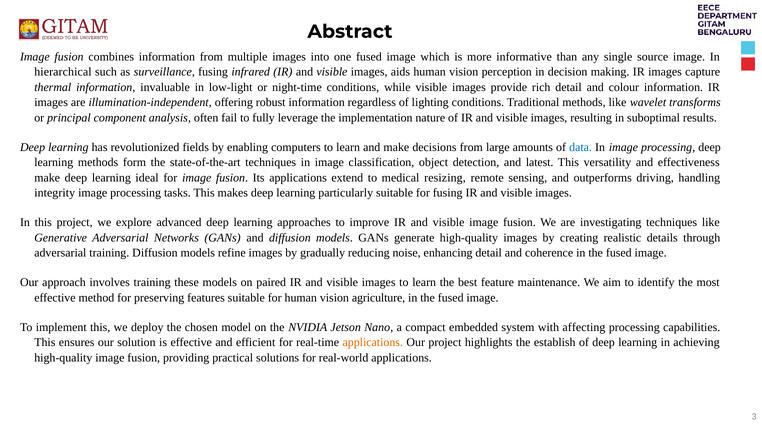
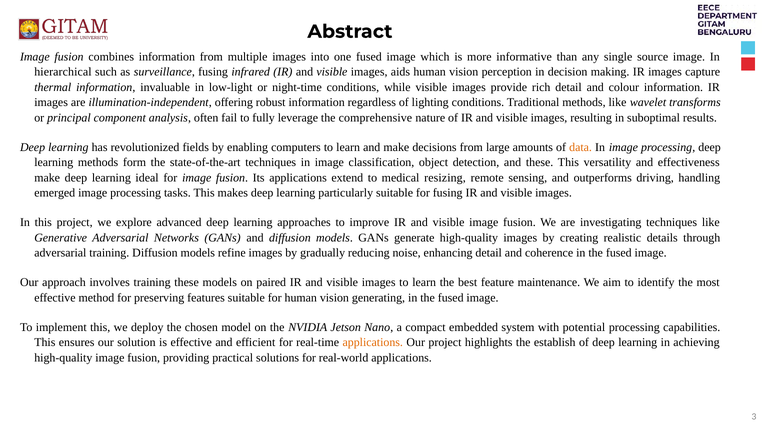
implementation: implementation -> comprehensive
data colour: blue -> orange
and latest: latest -> these
integrity: integrity -> emerged
agriculture: agriculture -> generating
affecting: affecting -> potential
